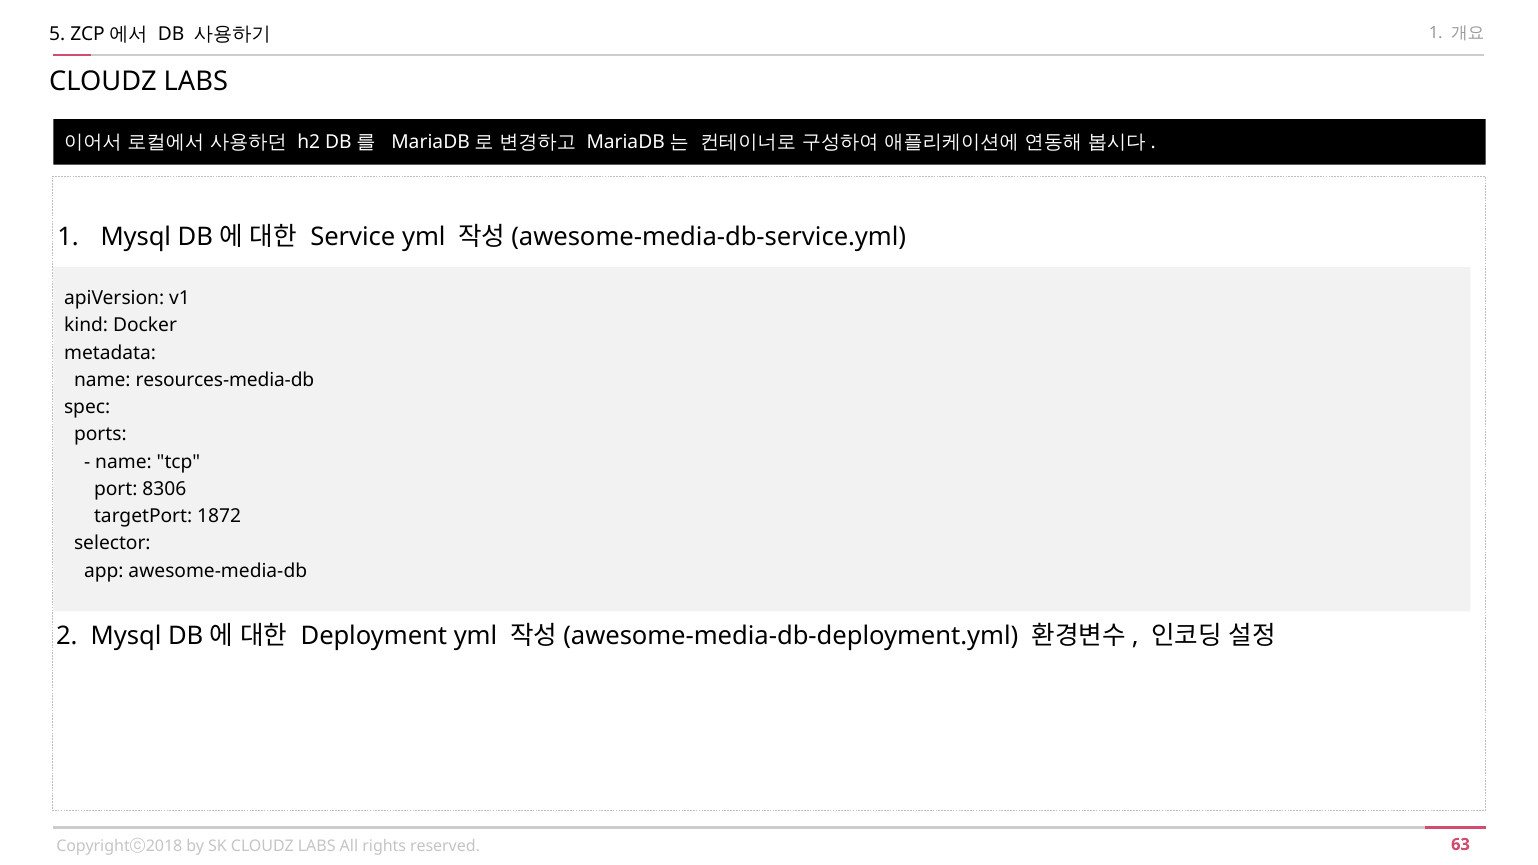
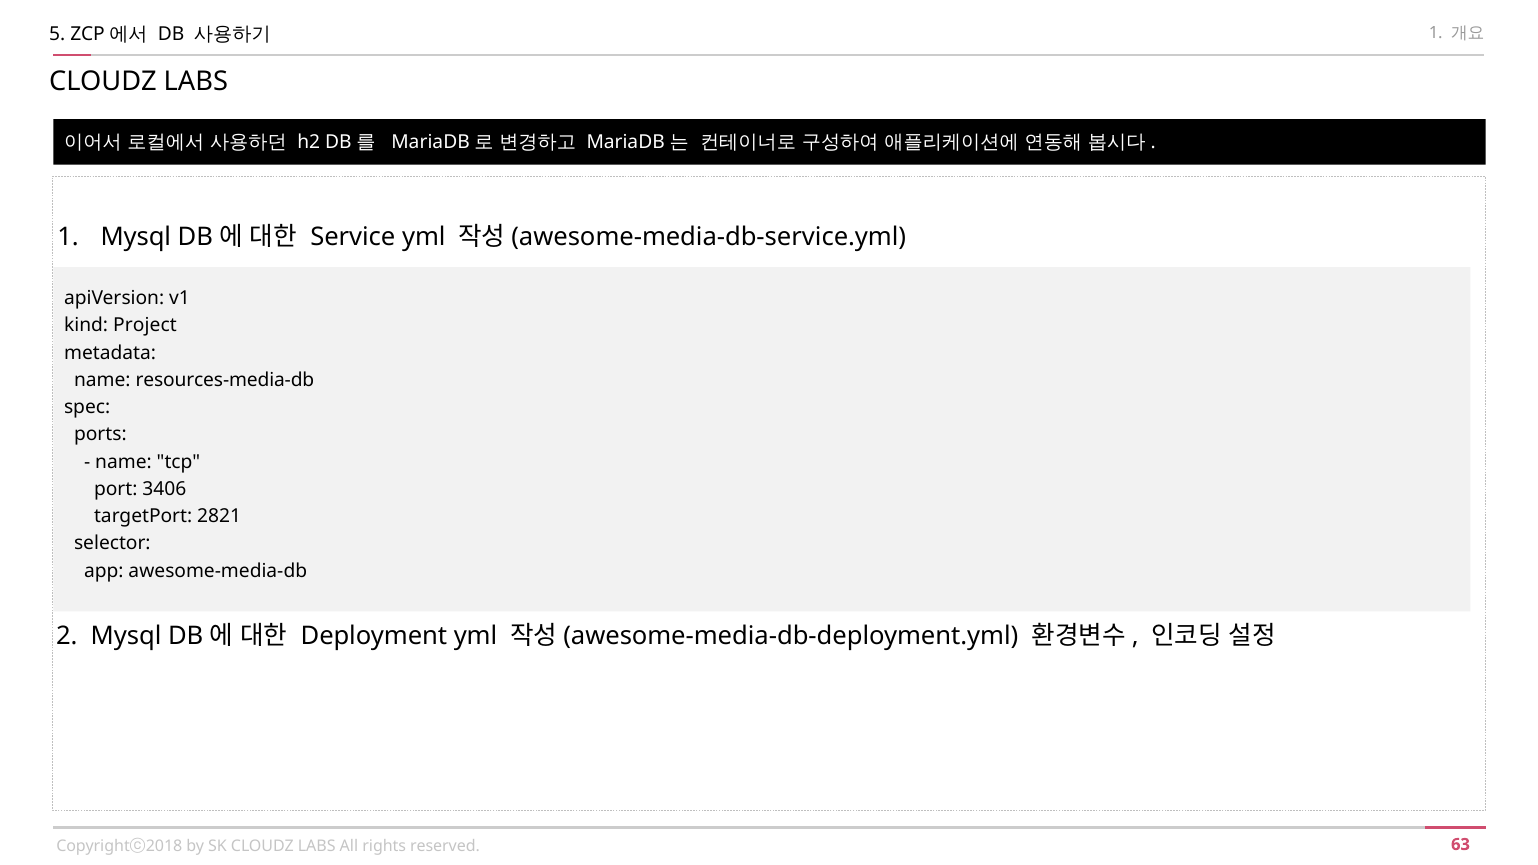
Docker: Docker -> Project
8306: 8306 -> 3406
1872: 1872 -> 2821
